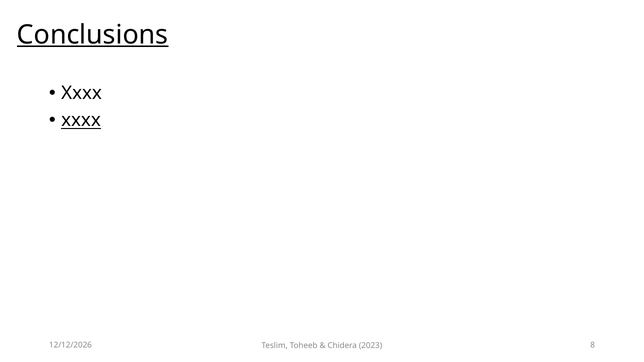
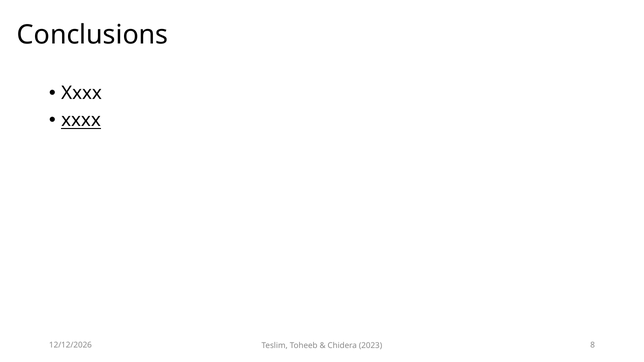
Conclusions underline: present -> none
